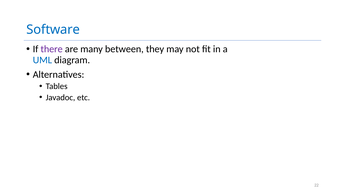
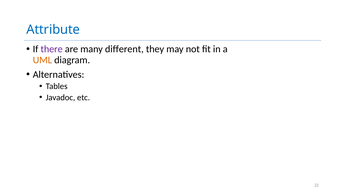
Software: Software -> Attribute
between: between -> different
UML colour: blue -> orange
